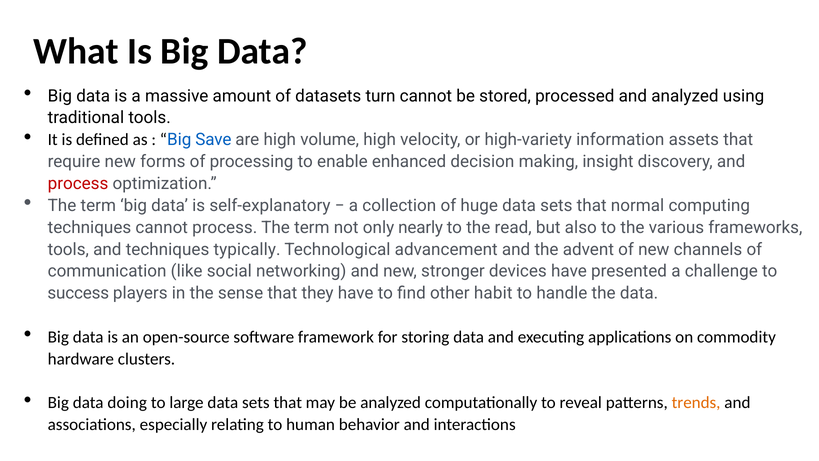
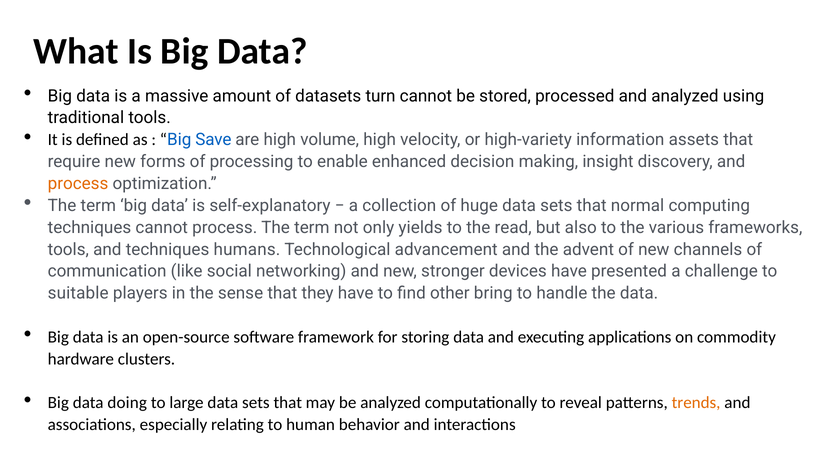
process at (78, 183) colour: red -> orange
nearly: nearly -> yields
typically: typically -> humans
success: success -> suitable
habit: habit -> bring
